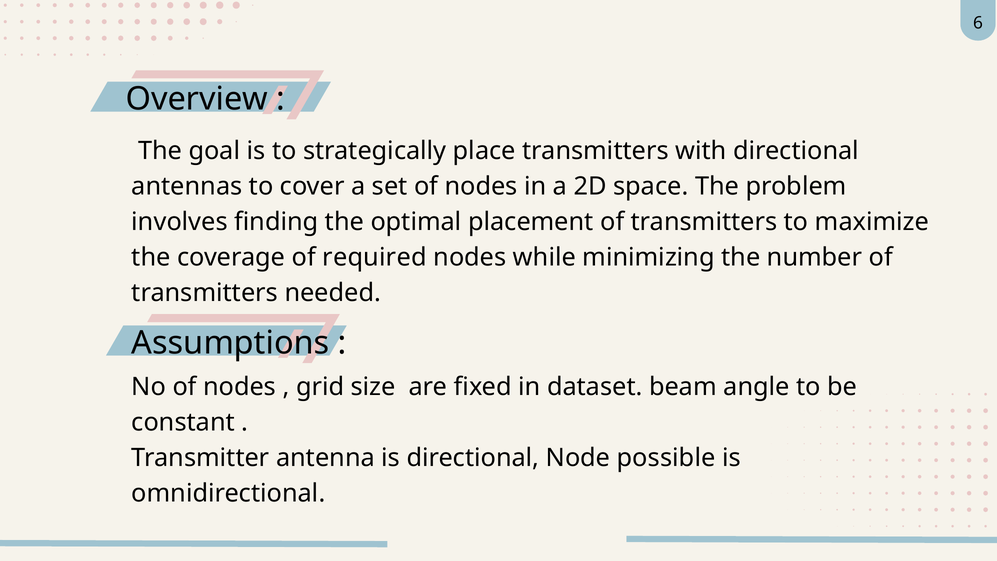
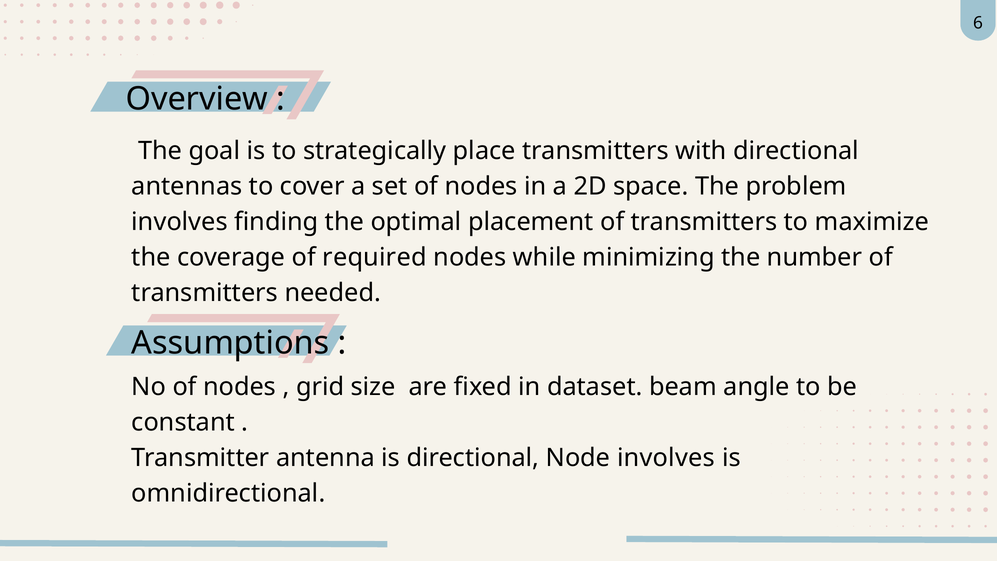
Node possible: possible -> involves
